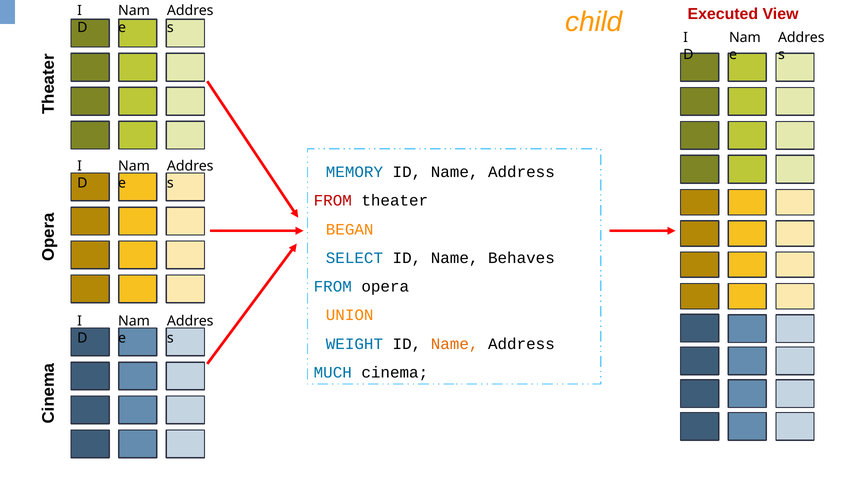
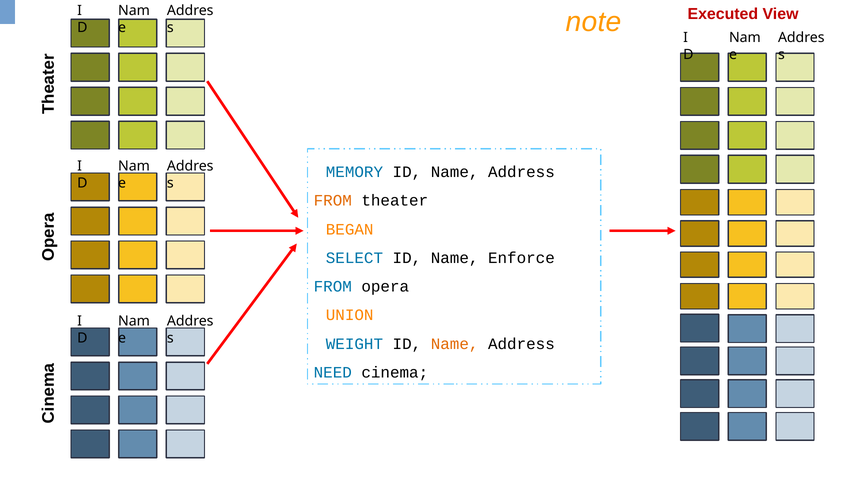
child: child -> note
FROM at (333, 201) colour: red -> orange
Behaves: Behaves -> Enforce
MUCH: MUCH -> NEED
